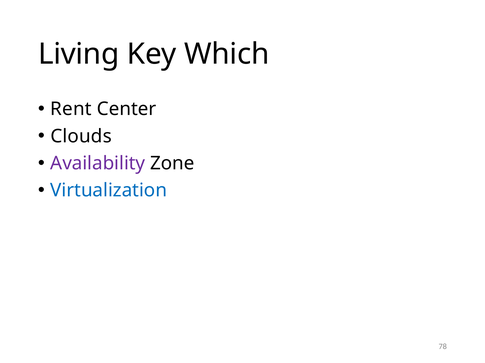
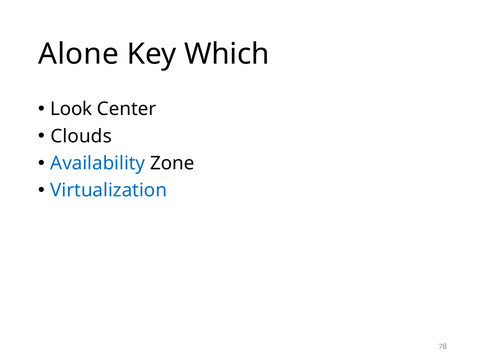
Living: Living -> Alone
Rent: Rent -> Look
Availability colour: purple -> blue
